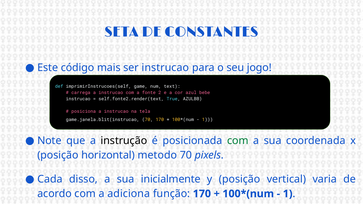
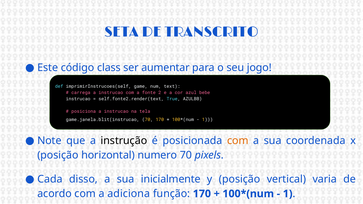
CONSTANTES: CONSTANTES -> TRANSCRITO
mais: mais -> class
ser instrucao: instrucao -> aumentar
com at (238, 141) colour: green -> orange
metodo: metodo -> numero
